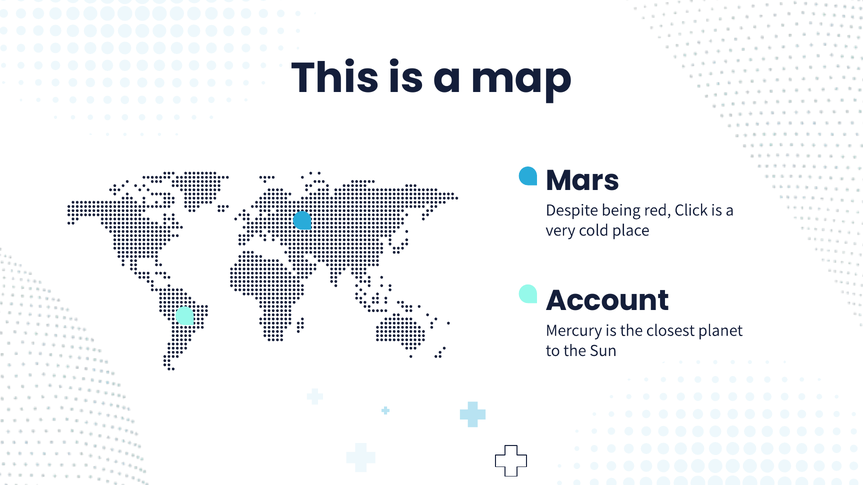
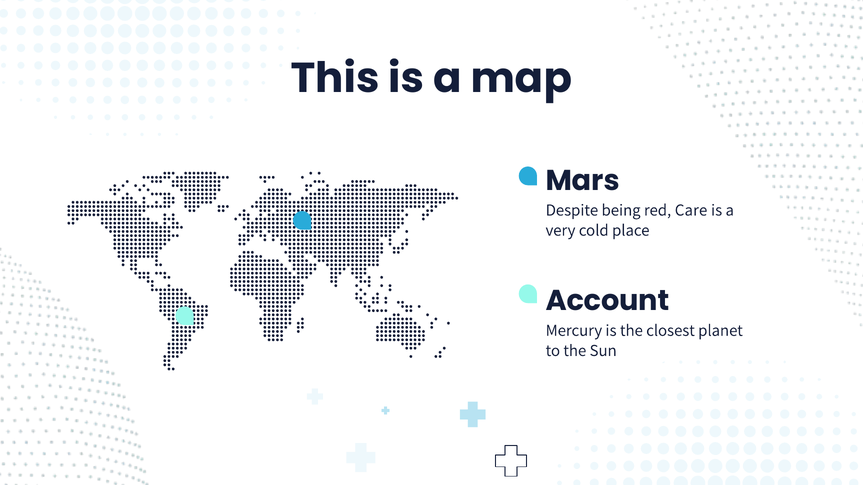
Click: Click -> Care
